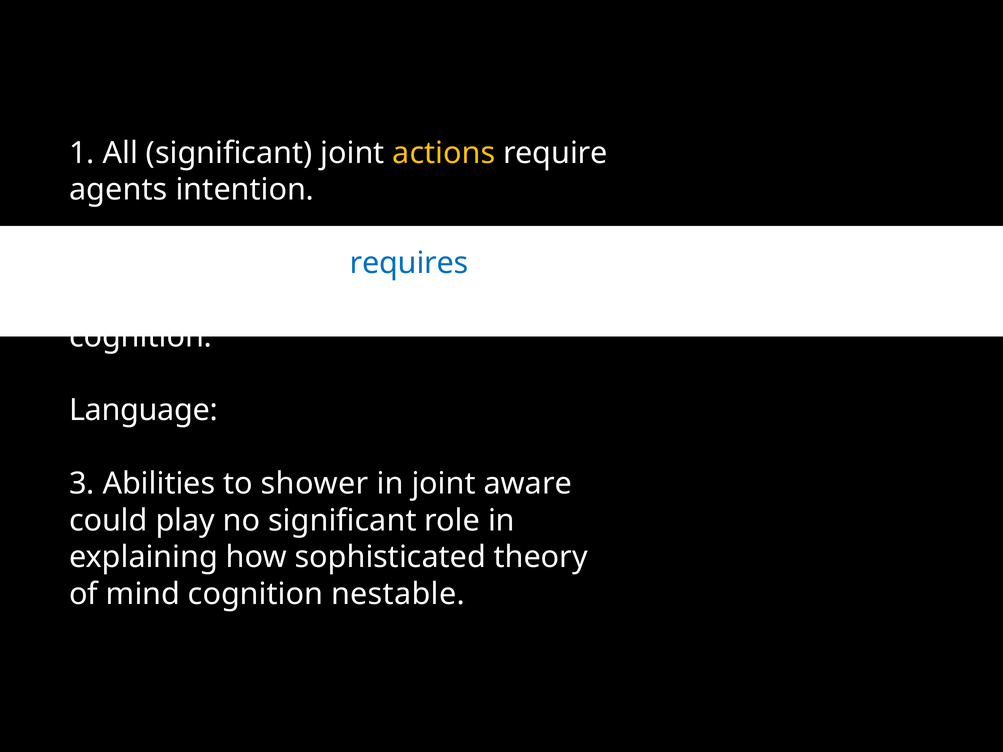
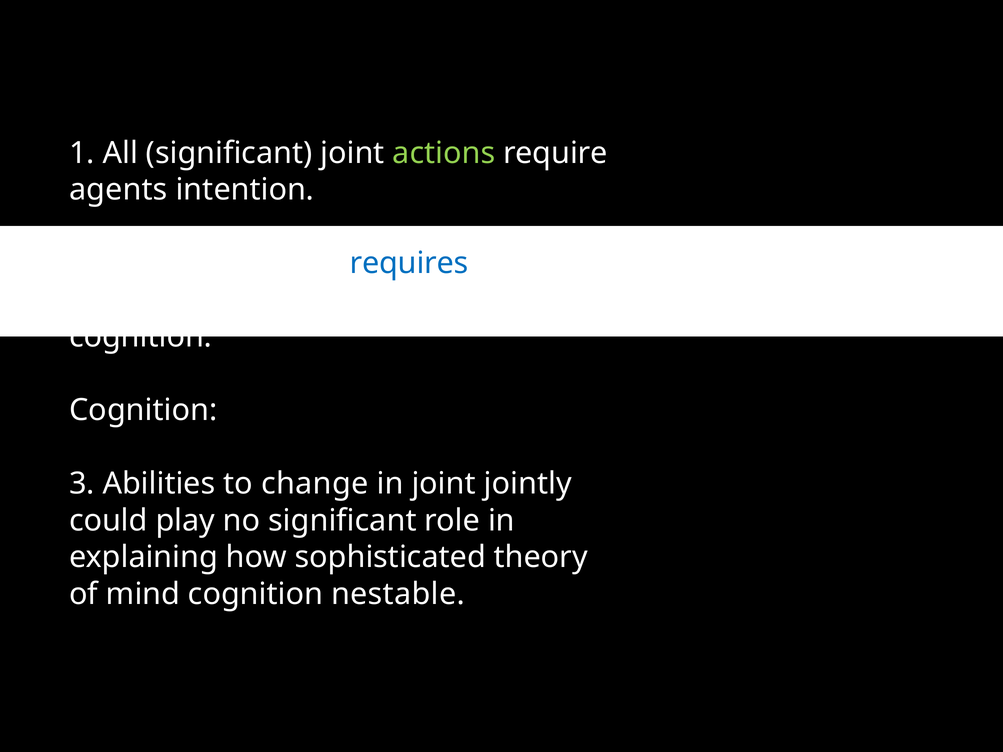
actions colour: yellow -> light green
Language at (144, 410): Language -> Cognition
shower: shower -> change
aware: aware -> jointly
